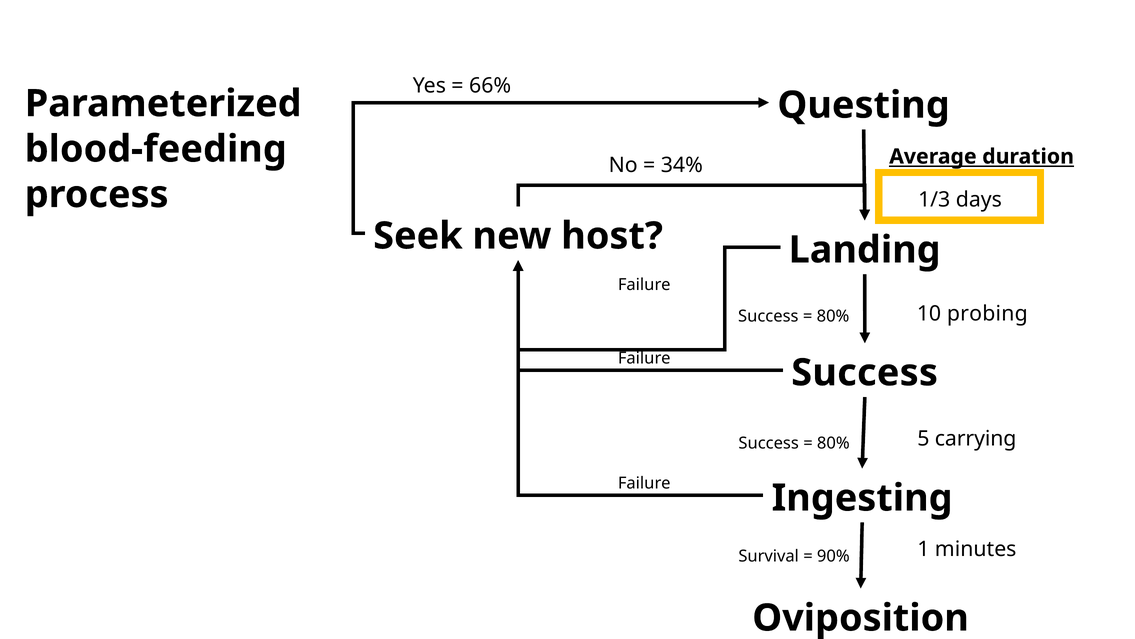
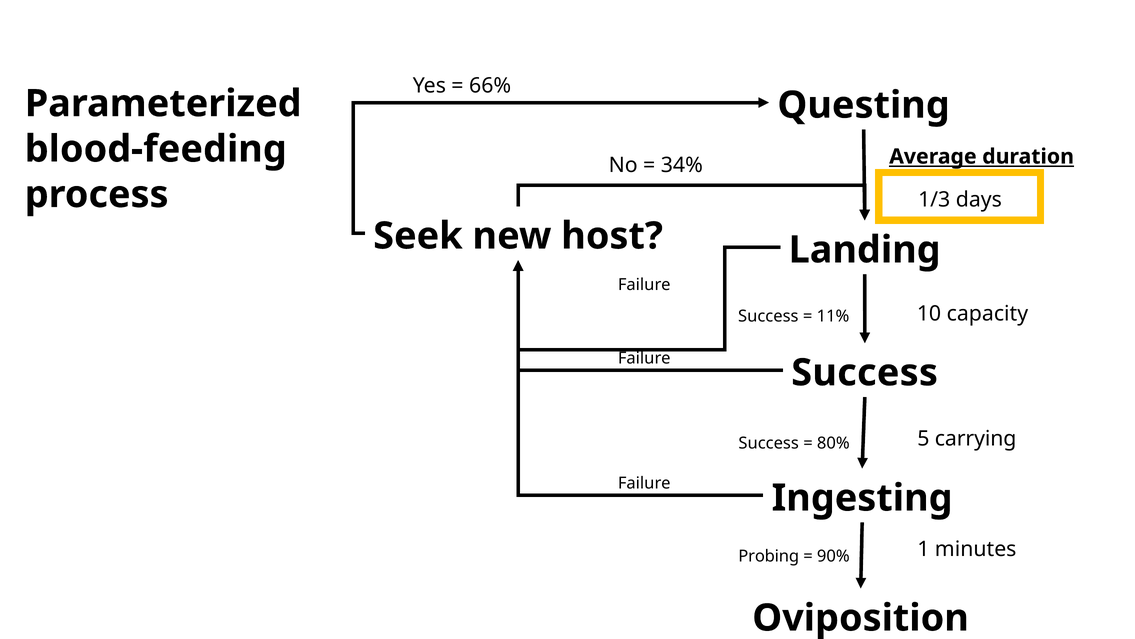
probing: probing -> capacity
80% at (833, 316): 80% -> 11%
Survival: Survival -> Probing
